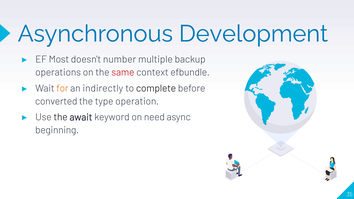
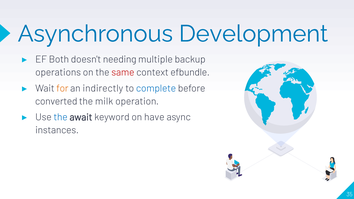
Most: Most -> Both
number: number -> needing
complete colour: black -> blue
type: type -> milk
the at (61, 117) colour: black -> blue
need: need -> have
beginning: beginning -> instances
